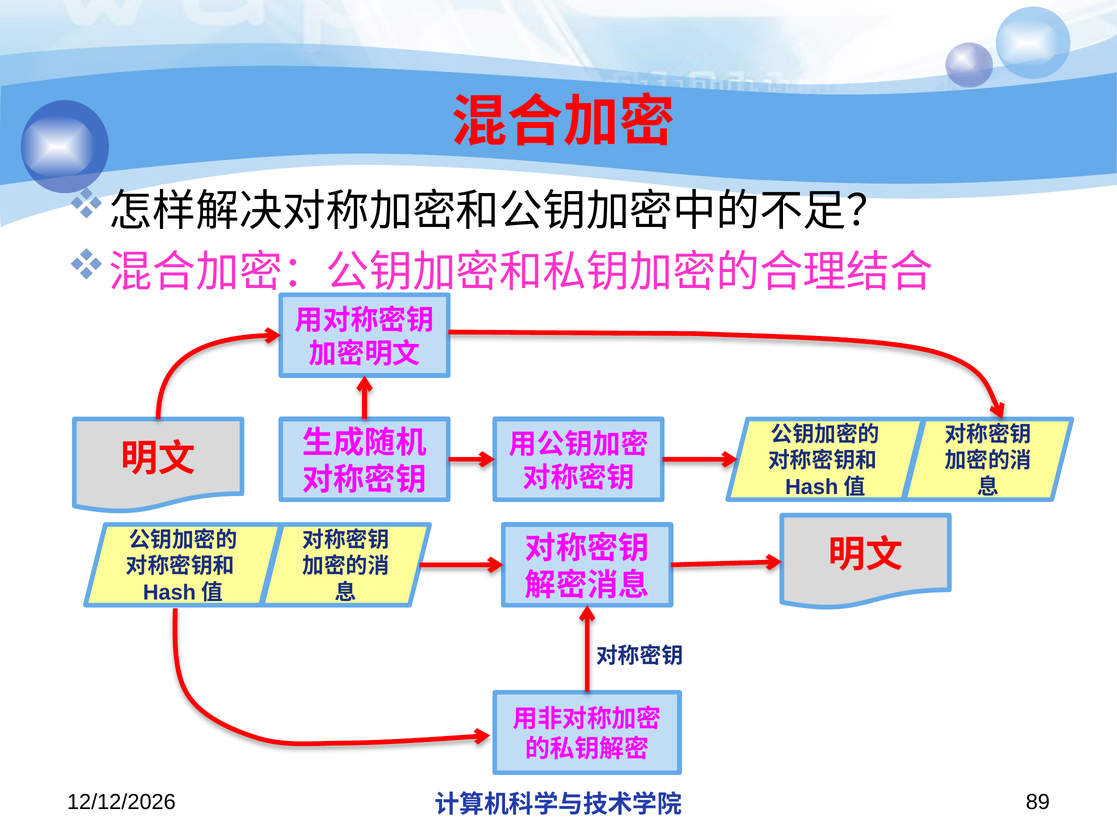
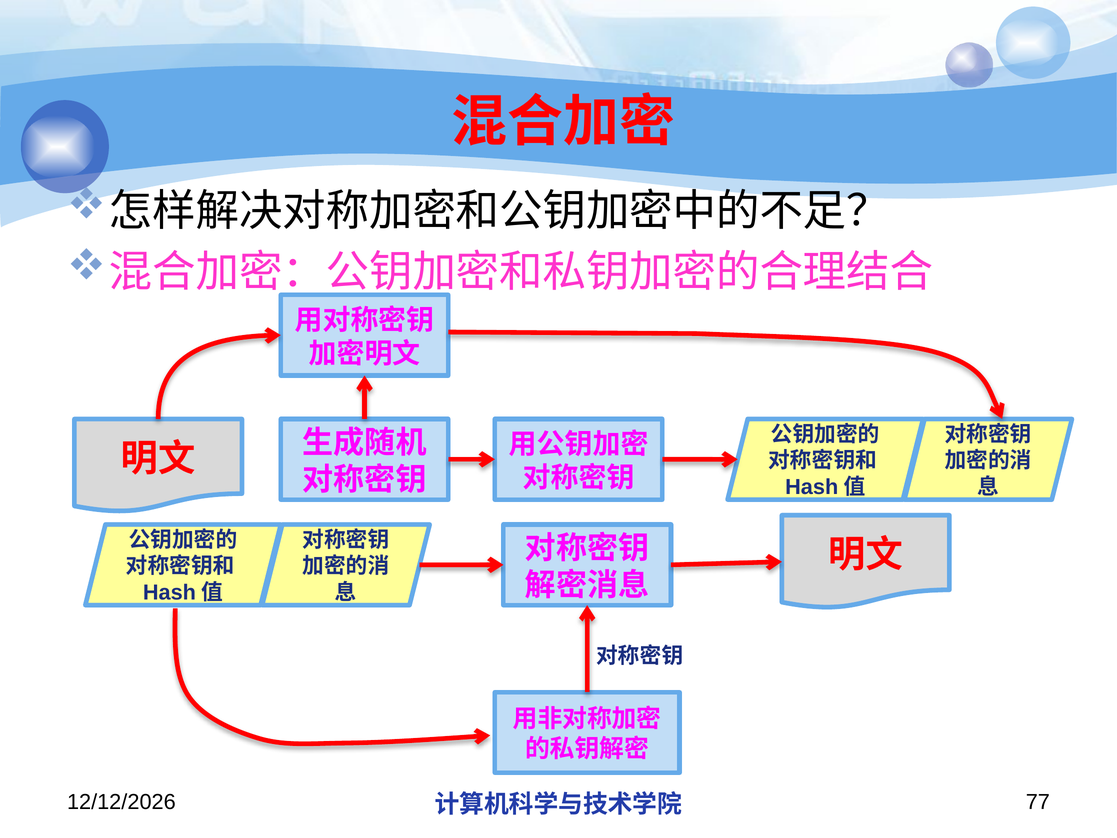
89: 89 -> 77
